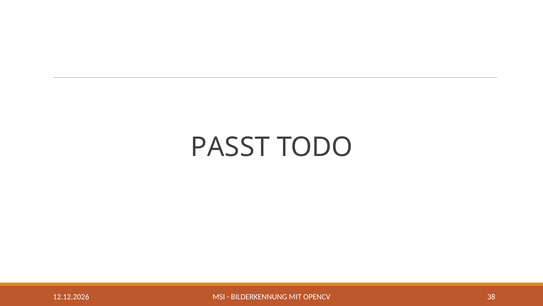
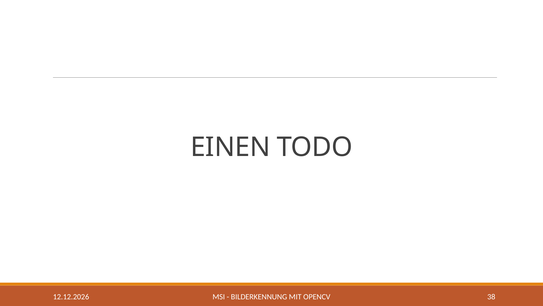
PASST: PASST -> EINEN
